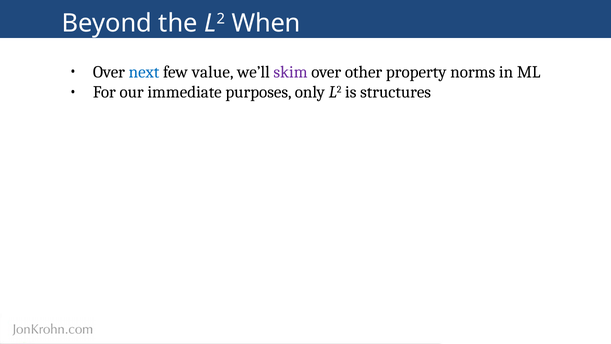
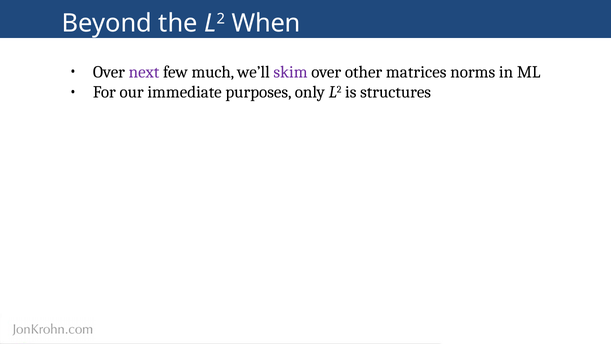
next colour: blue -> purple
value: value -> much
property: property -> matrices
